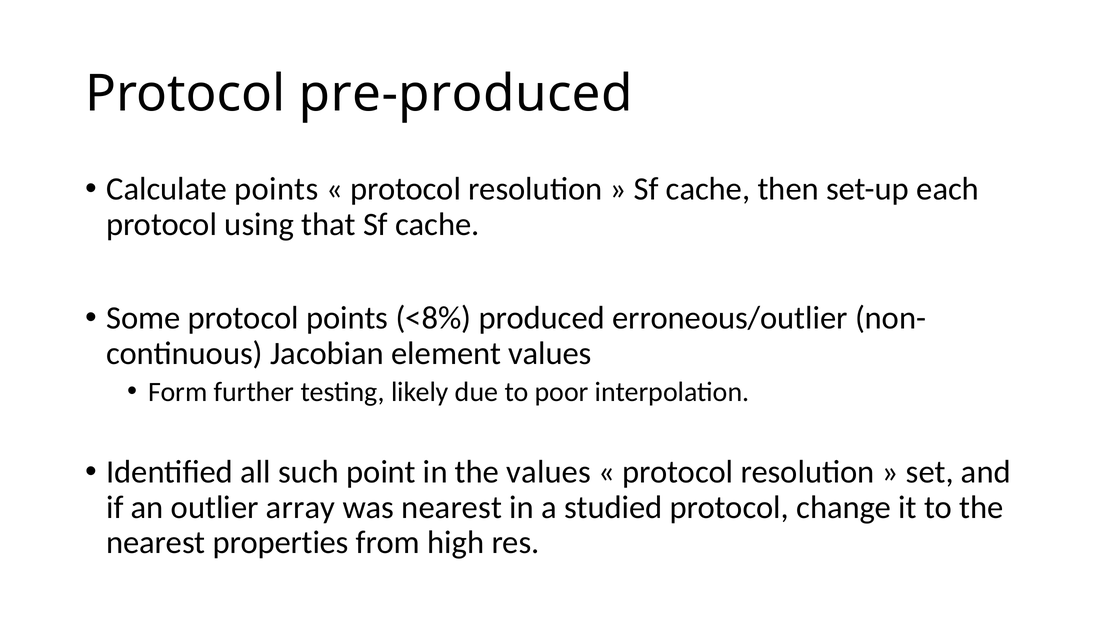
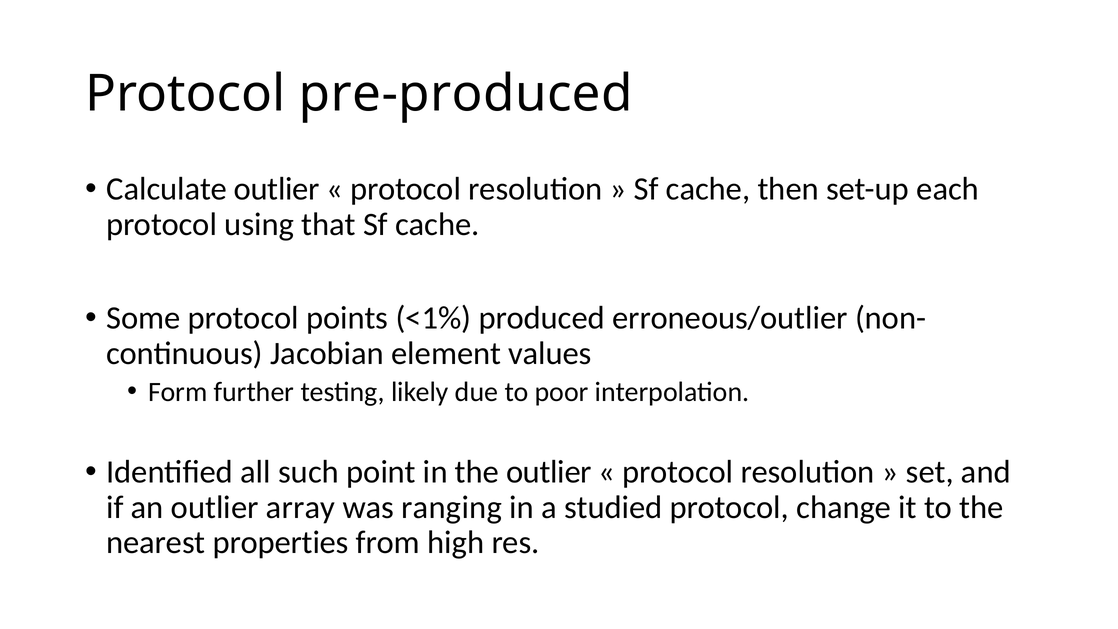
Calculate points: points -> outlier
<8%: <8% -> <1%
the values: values -> outlier
was nearest: nearest -> ranging
